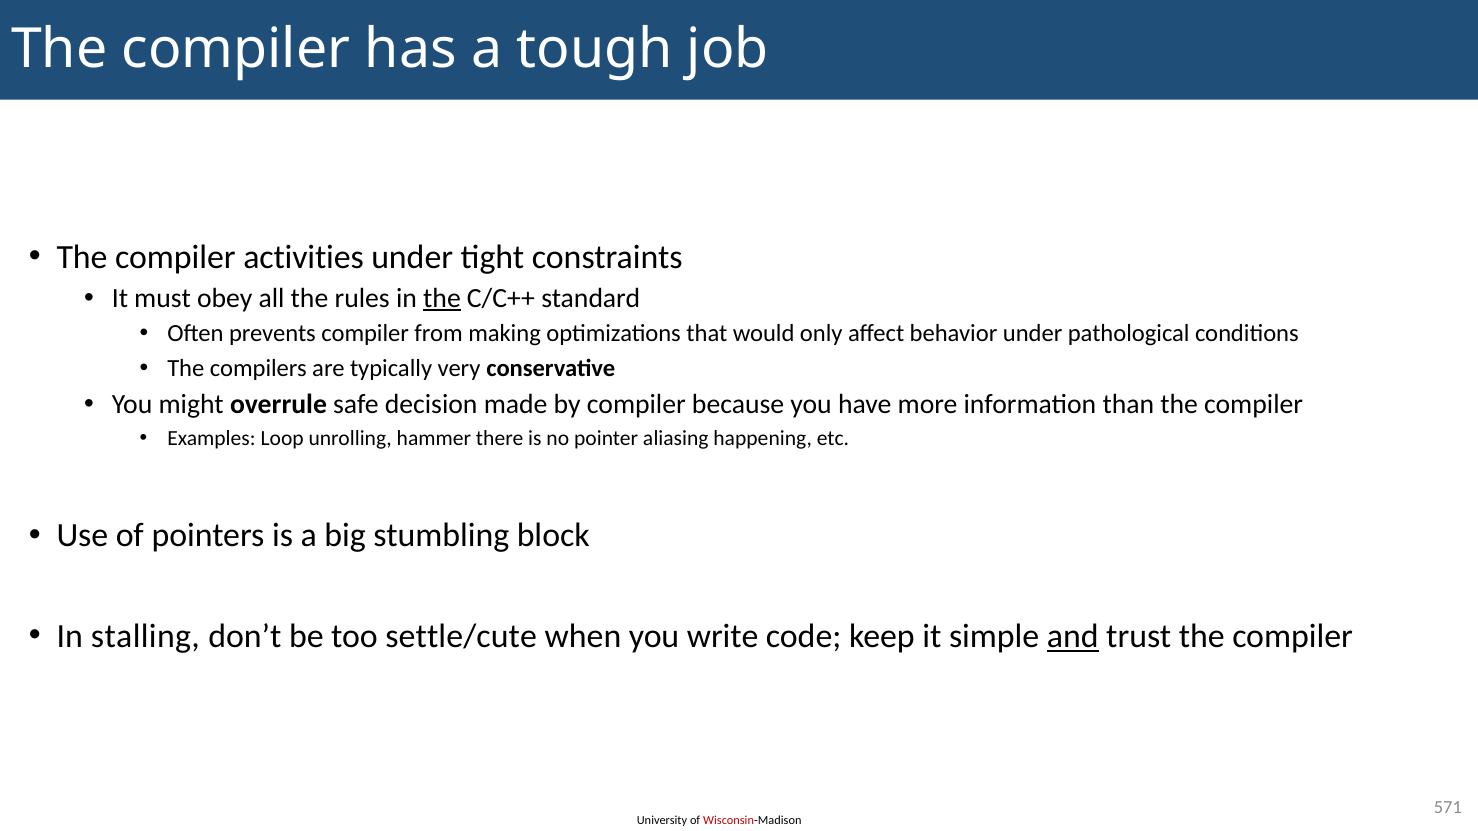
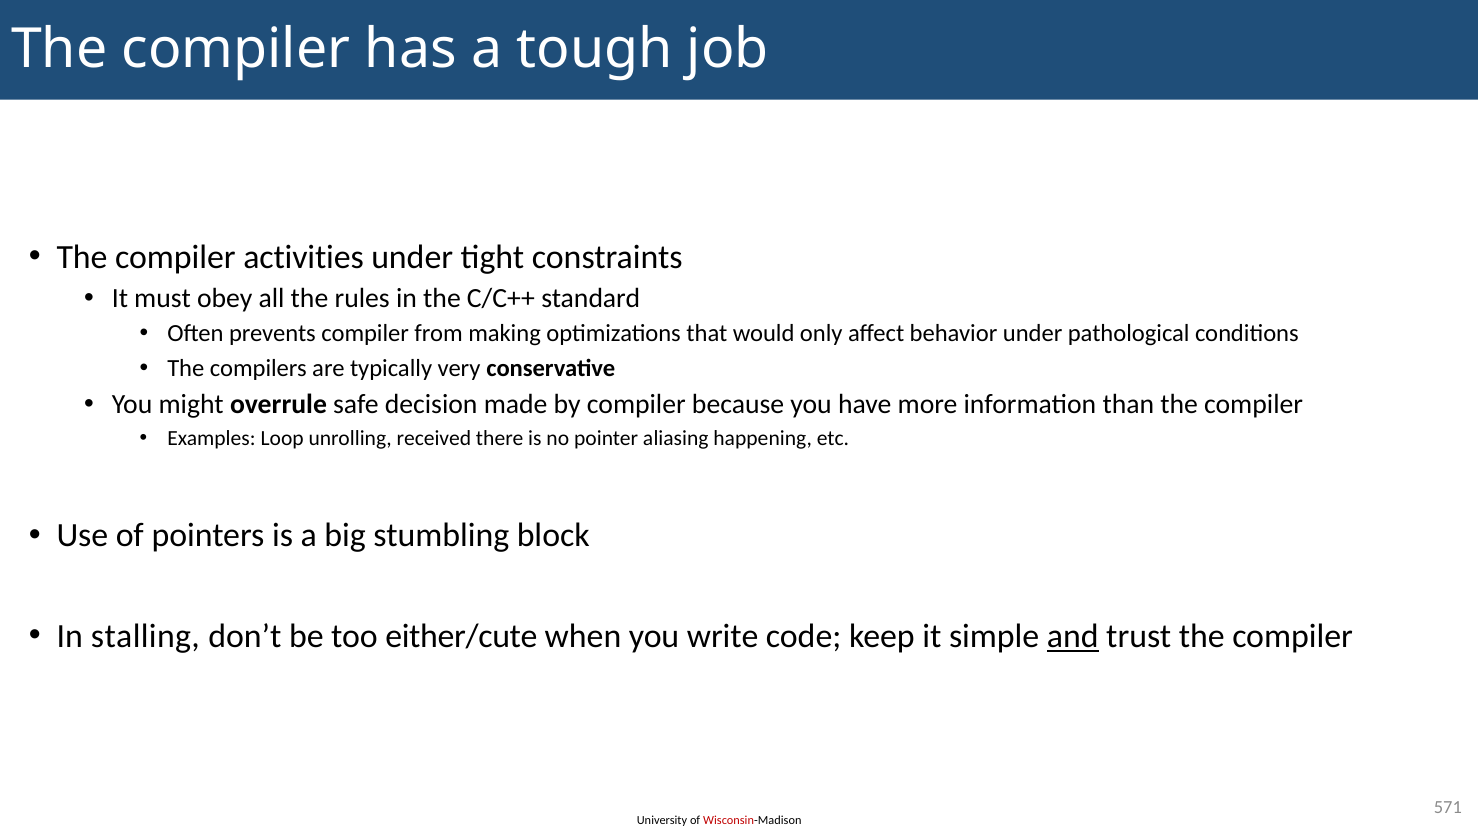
the at (442, 298) underline: present -> none
hammer: hammer -> received
settle/cute: settle/cute -> either/cute
